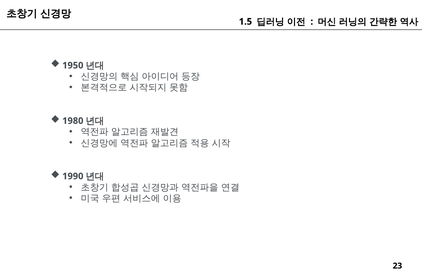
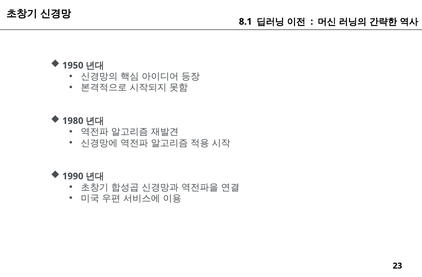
1.5: 1.5 -> 8.1
